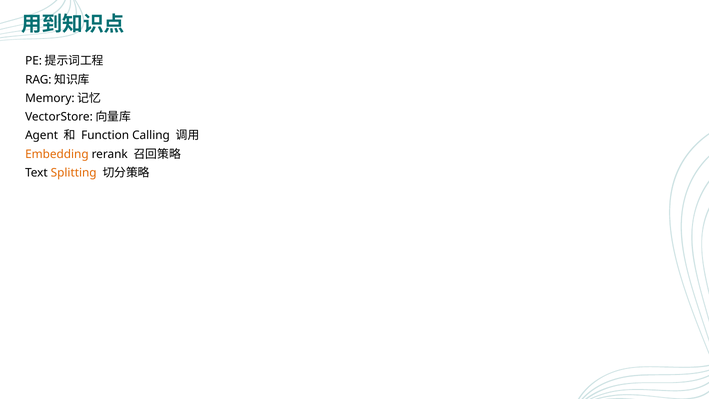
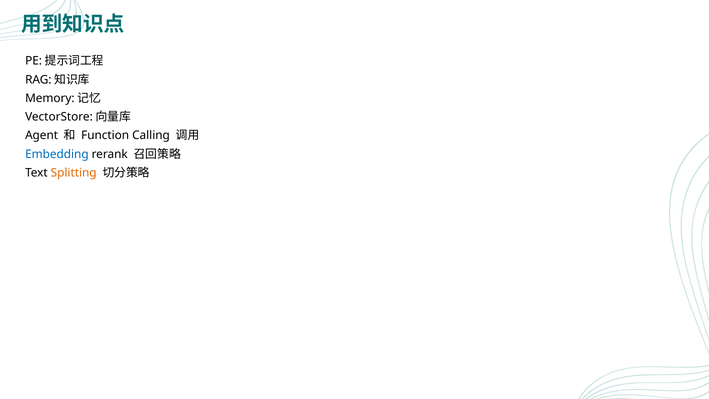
Embedding colour: orange -> blue
